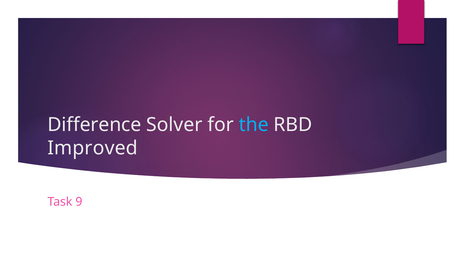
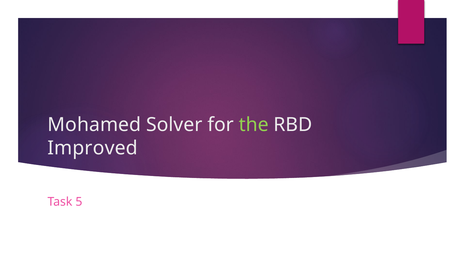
Difference: Difference -> Mohamed
the colour: light blue -> light green
9: 9 -> 5
